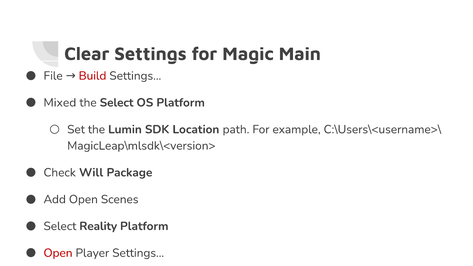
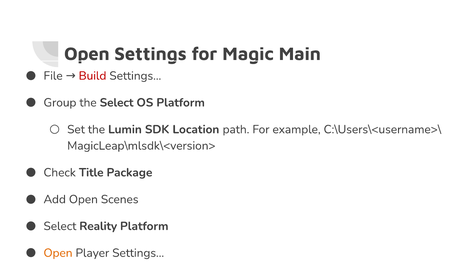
Clear at (87, 54): Clear -> Open
Mixed: Mixed -> Group
Will: Will -> Title
Open at (58, 253) colour: red -> orange
